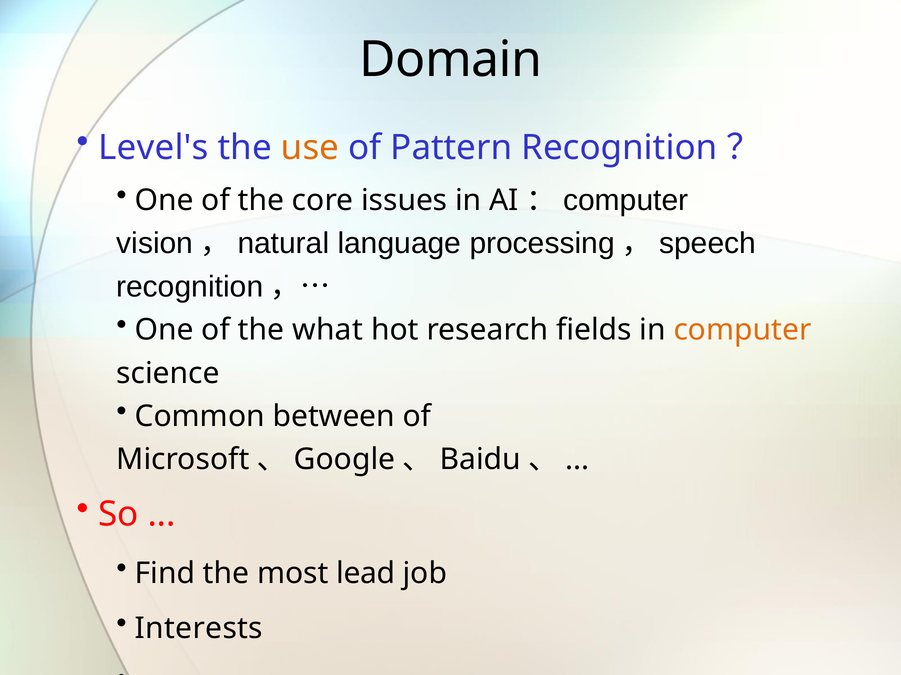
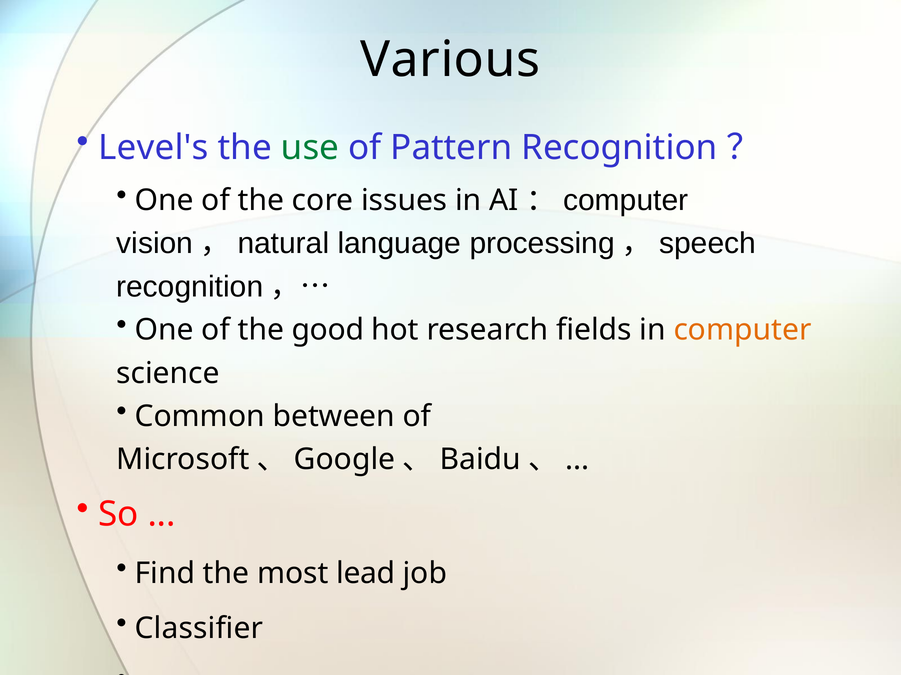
Domain: Domain -> Various
use colour: orange -> green
what: what -> good
Interests: Interests -> Classifier
